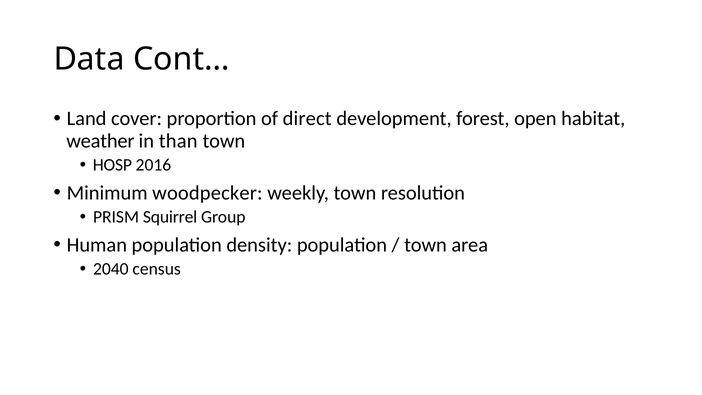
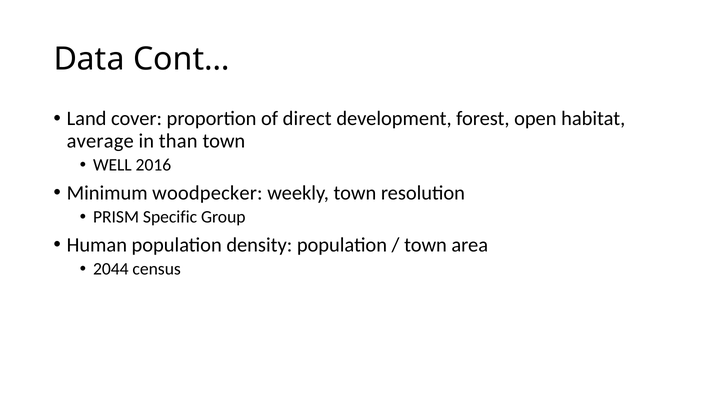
weather: weather -> average
HOSP: HOSP -> WELL
Squirrel: Squirrel -> Specific
2040: 2040 -> 2044
